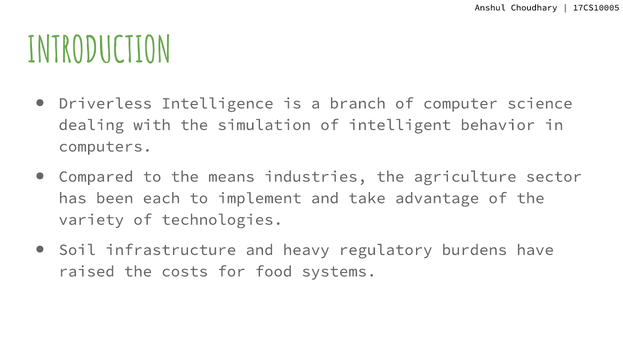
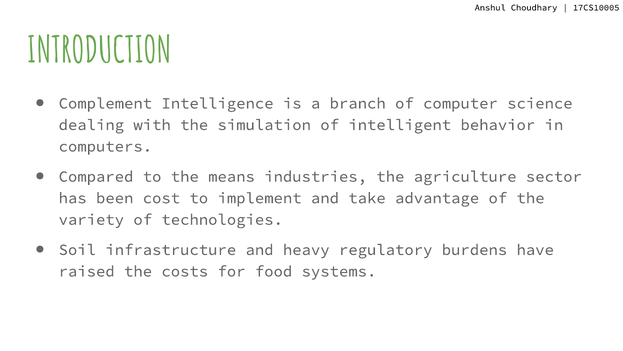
Driverless: Driverless -> Complement
each: each -> cost
